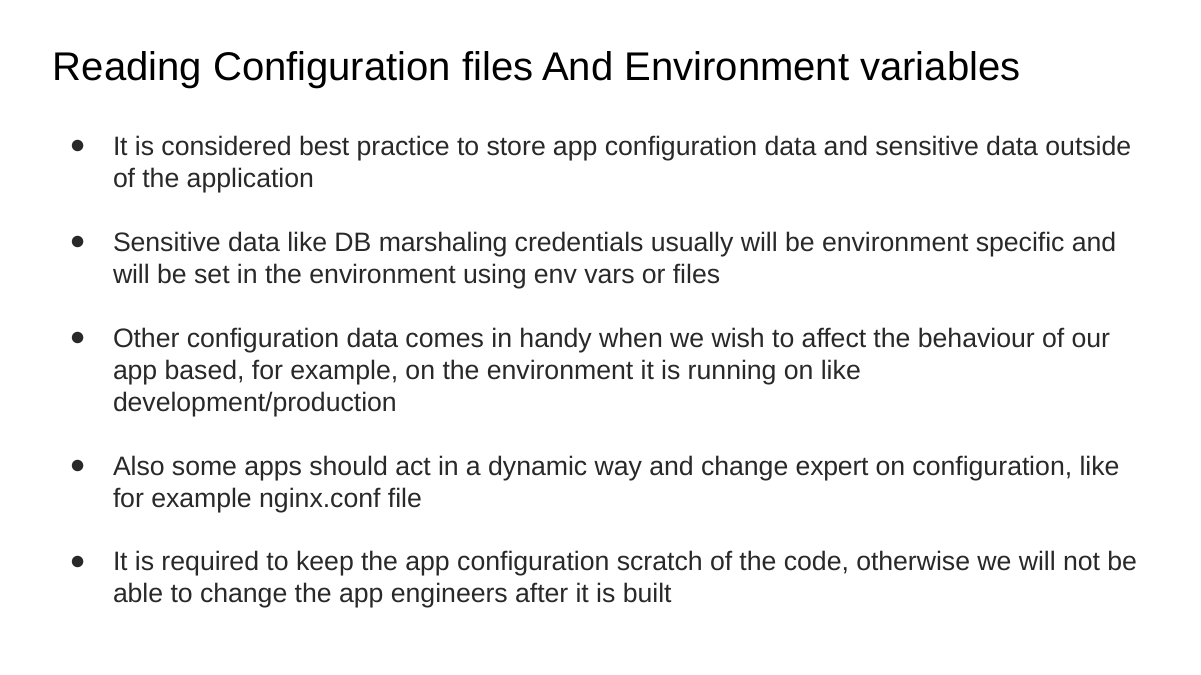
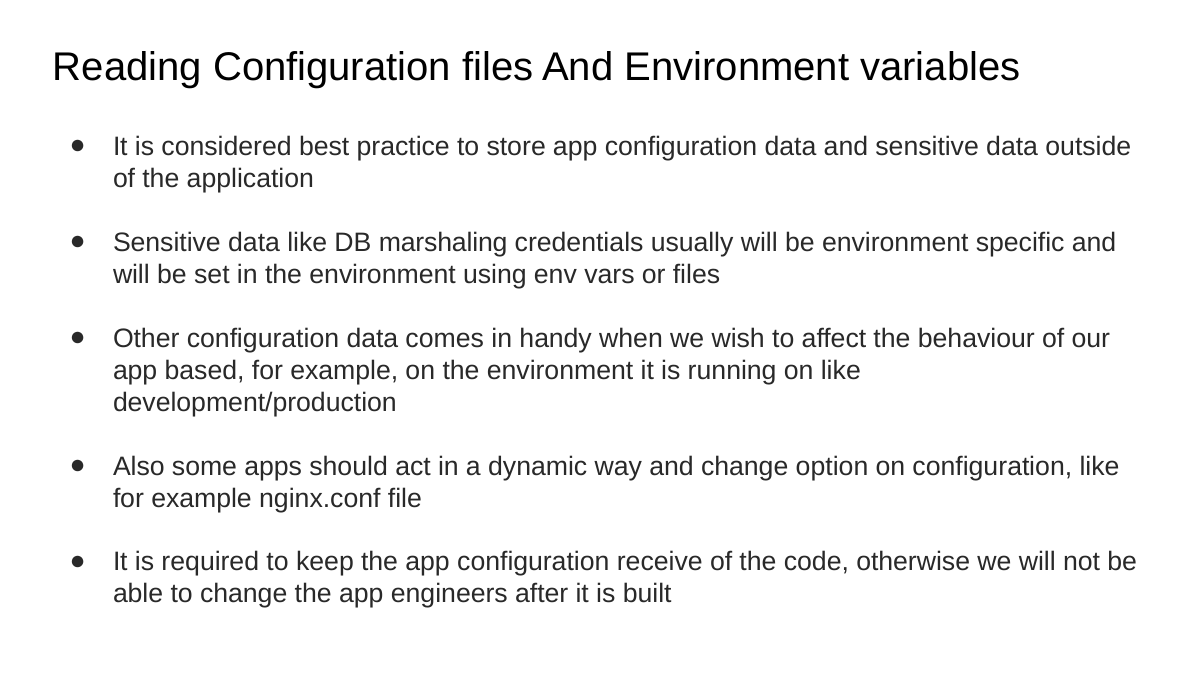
expert: expert -> option
scratch: scratch -> receive
